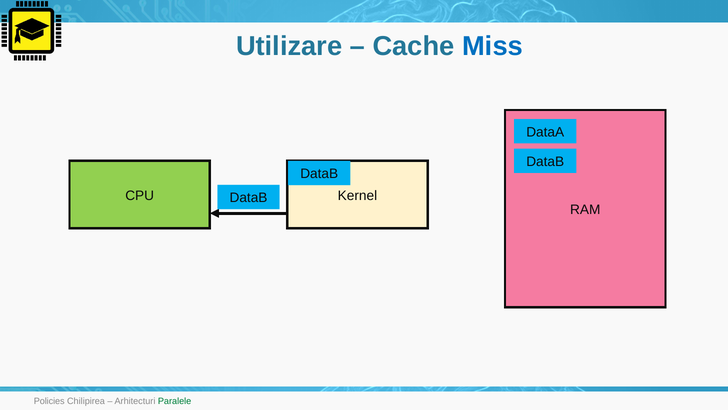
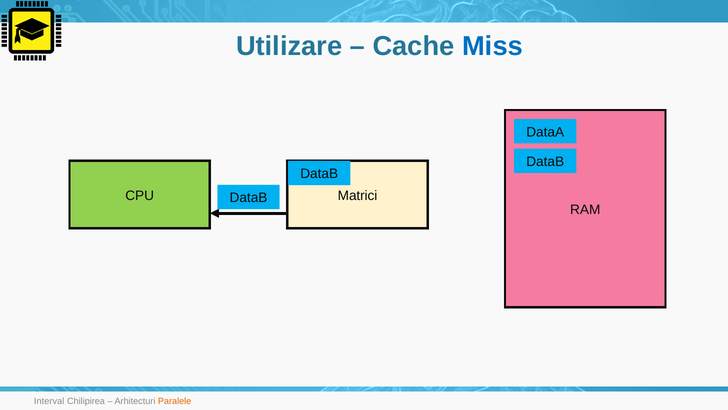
Kernel: Kernel -> Matrici
Policies: Policies -> Interval
Paralele colour: green -> orange
